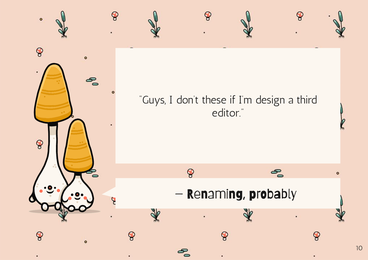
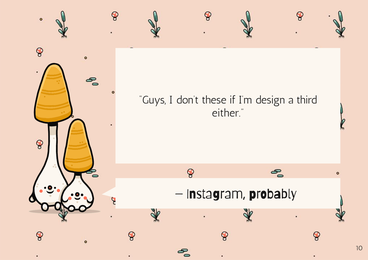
editor: editor -> either
Renaming: Renaming -> Instagram
